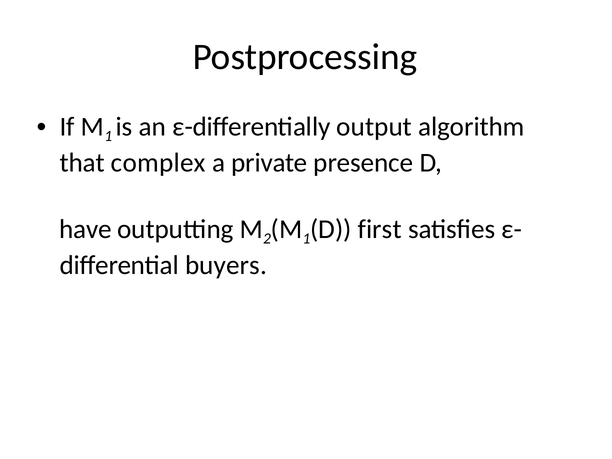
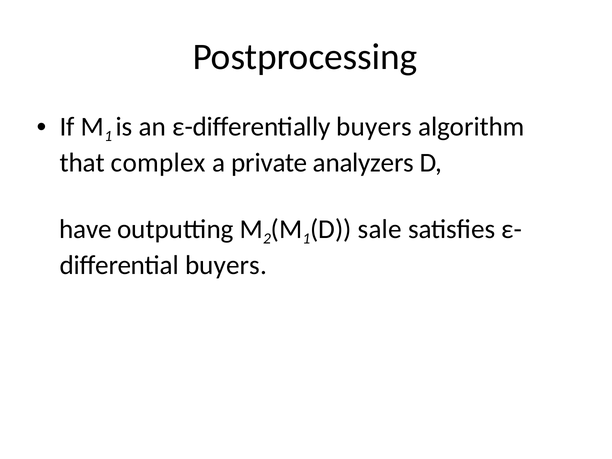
ε-differentially output: output -> buyers
presence: presence -> analyzers
first: first -> sale
